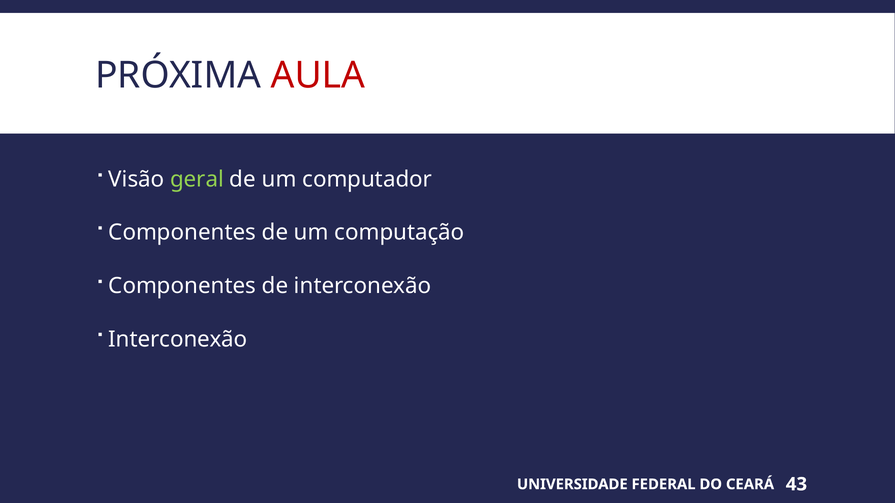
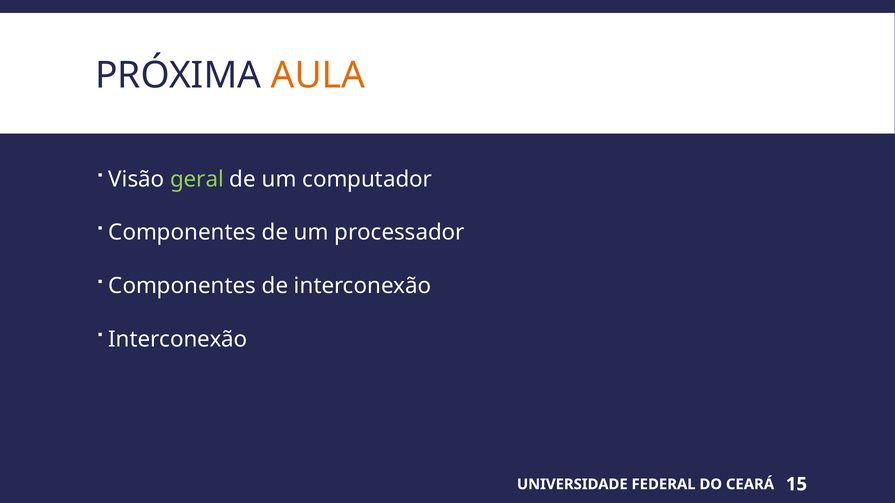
AULA colour: red -> orange
computação: computação -> processador
43: 43 -> 15
